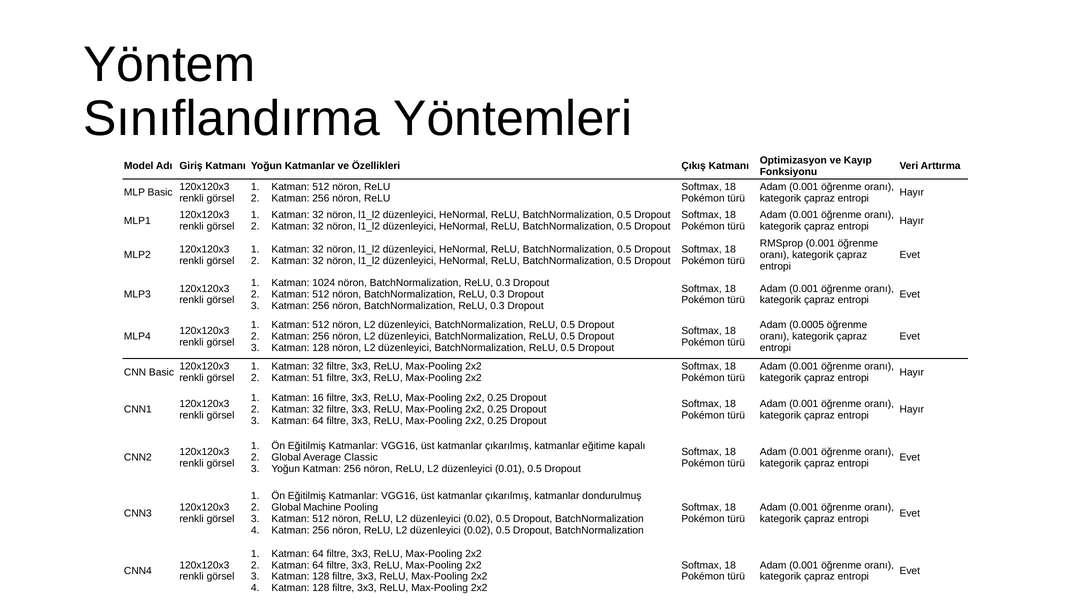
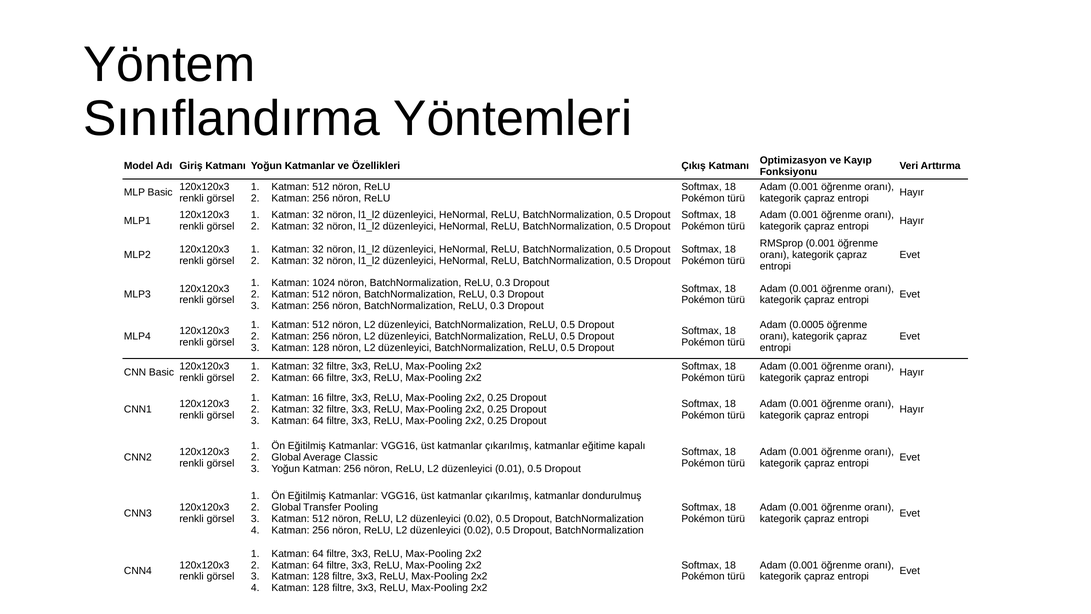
51: 51 -> 66
Machine: Machine -> Transfer
